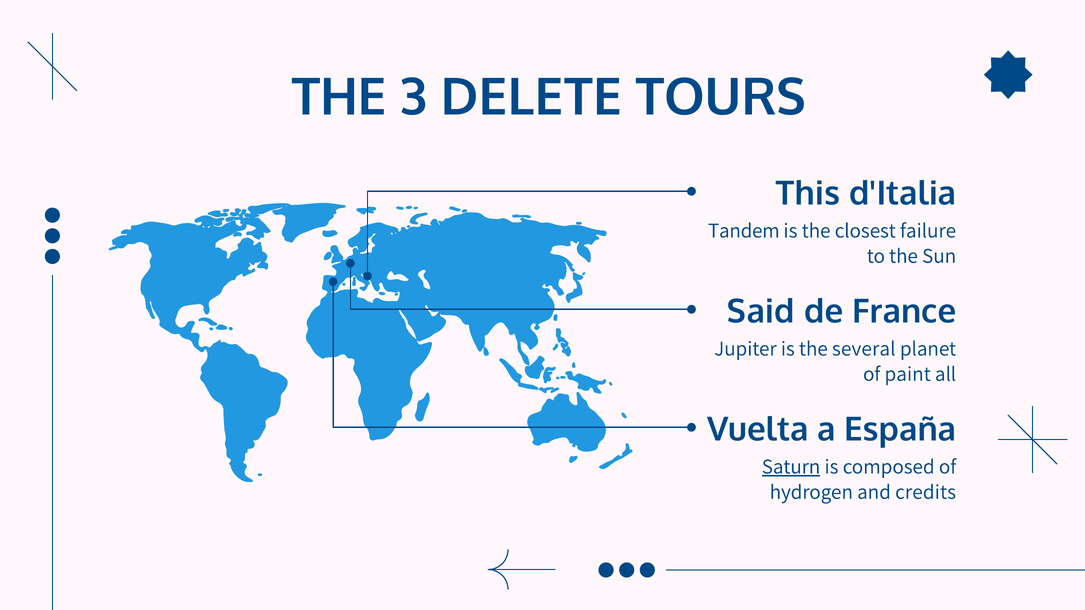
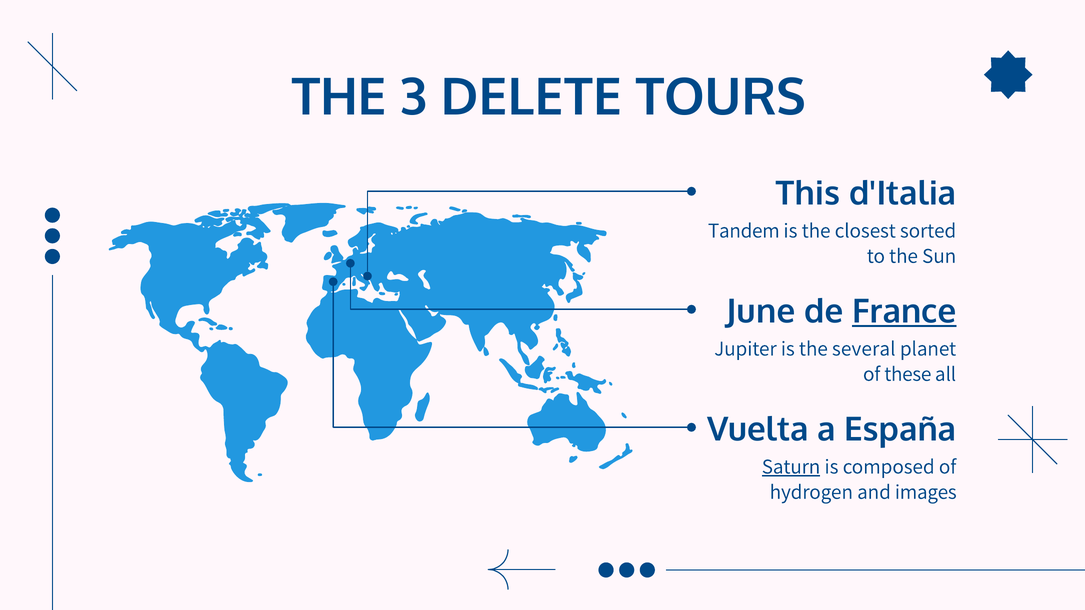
failure: failure -> sorted
Said: Said -> June
France underline: none -> present
paint: paint -> these
credits: credits -> images
